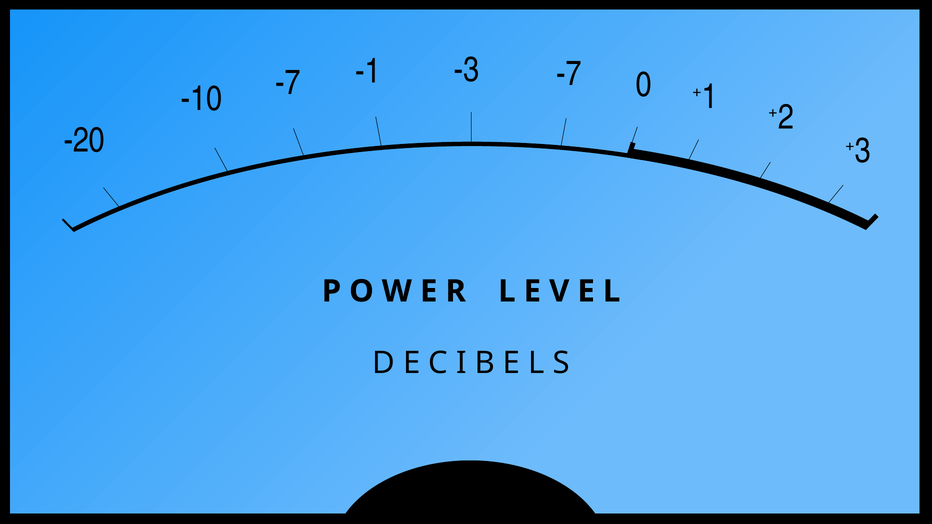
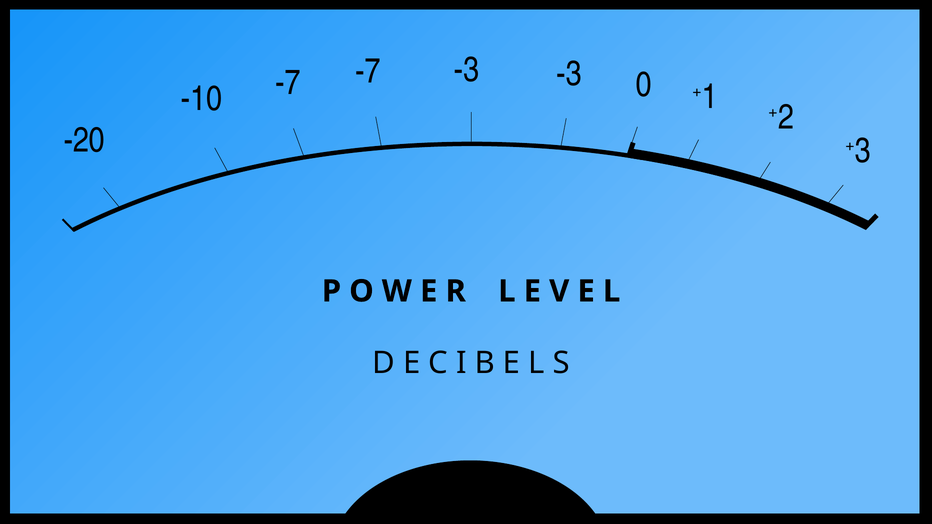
-7 -1: -1 -> -7
-3 -7: -7 -> -3
